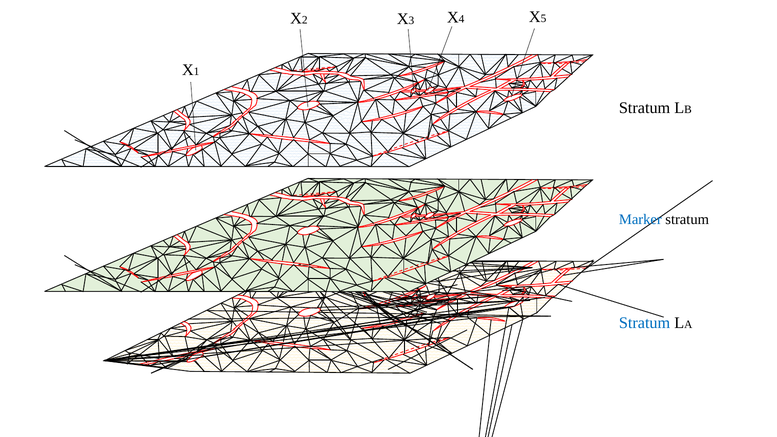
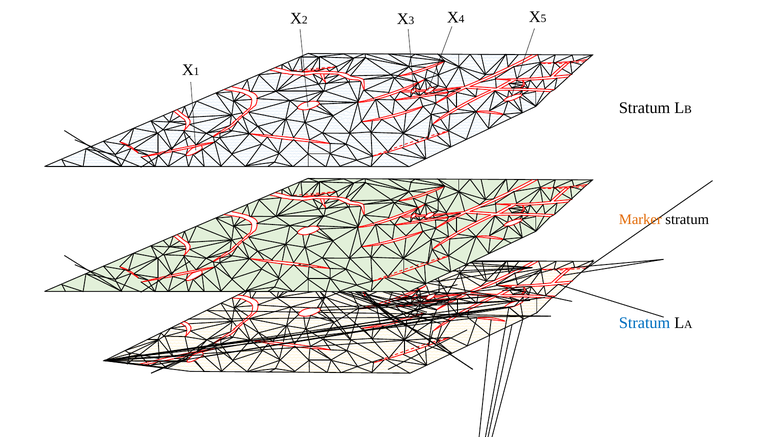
Marker colour: blue -> orange
